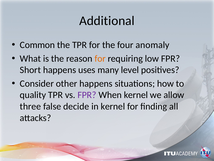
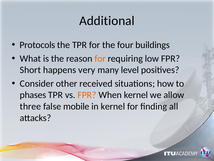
Common: Common -> Protocols
anomaly: anomaly -> buildings
uses: uses -> very
other happens: happens -> received
quality: quality -> phases
FPR at (87, 95) colour: purple -> orange
decide: decide -> mobile
